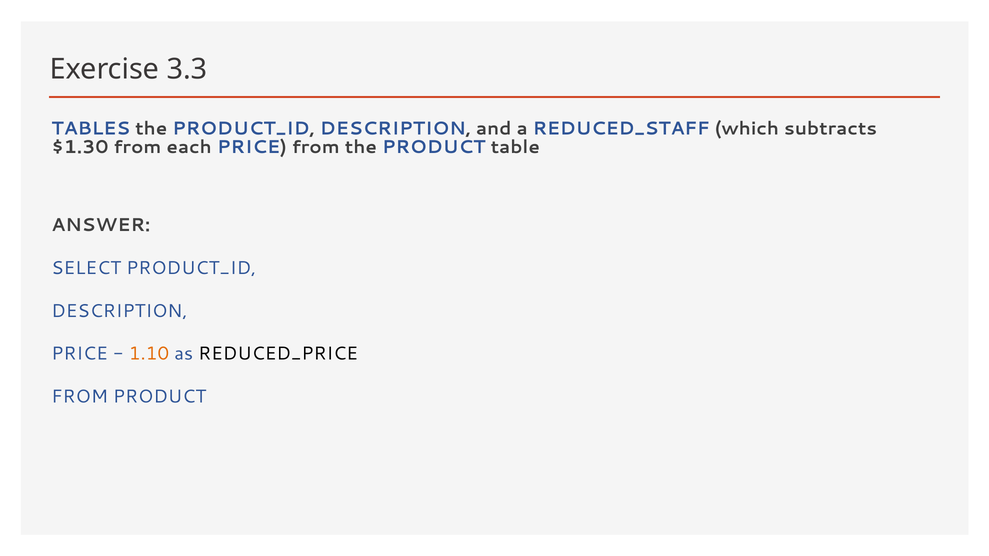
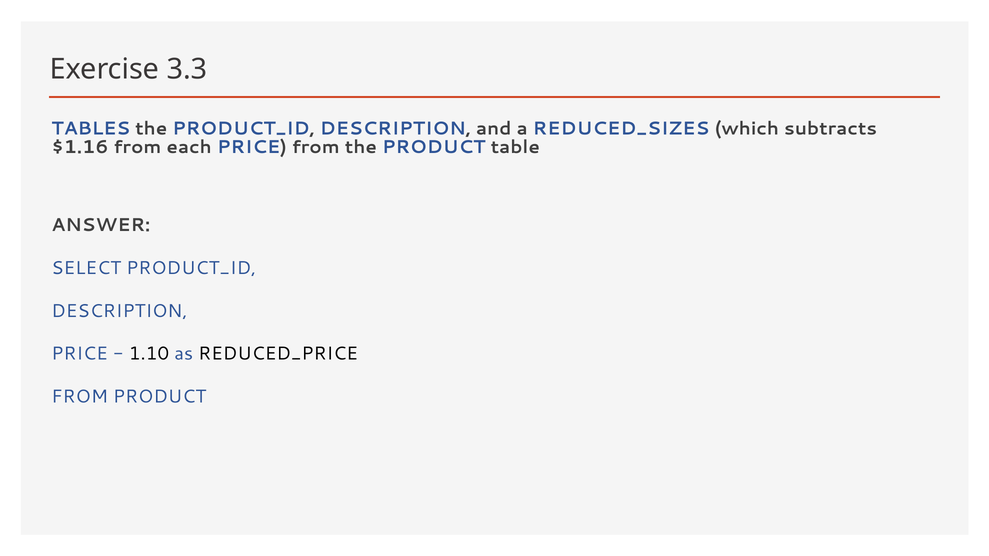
REDUCED_STAFF: REDUCED_STAFF -> REDUCED_SIZES
$1.30: $1.30 -> $1.16
1.10 colour: orange -> black
